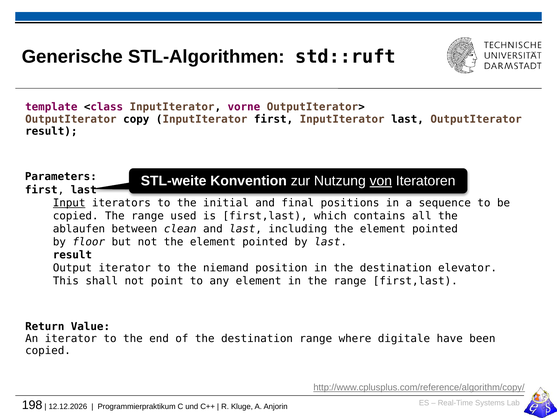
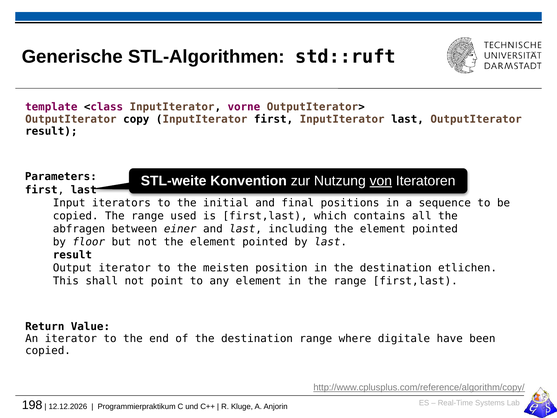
Input underline: present -> none
ablaufen: ablaufen -> abfragen
clean: clean -> einer
niemand: niemand -> meisten
elevator: elevator -> etlichen
